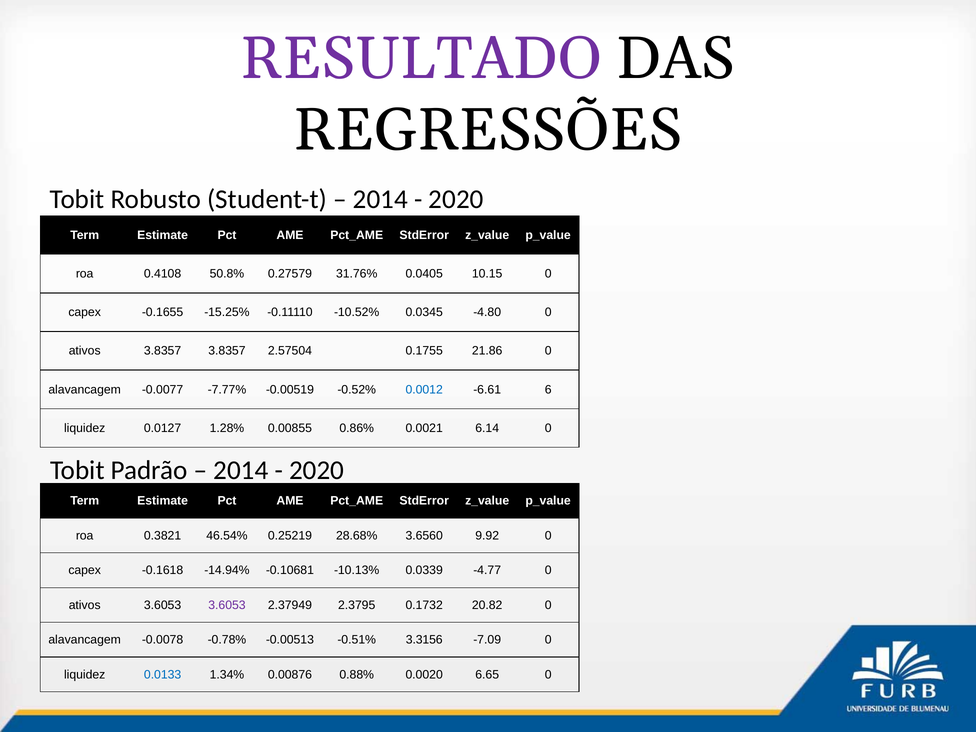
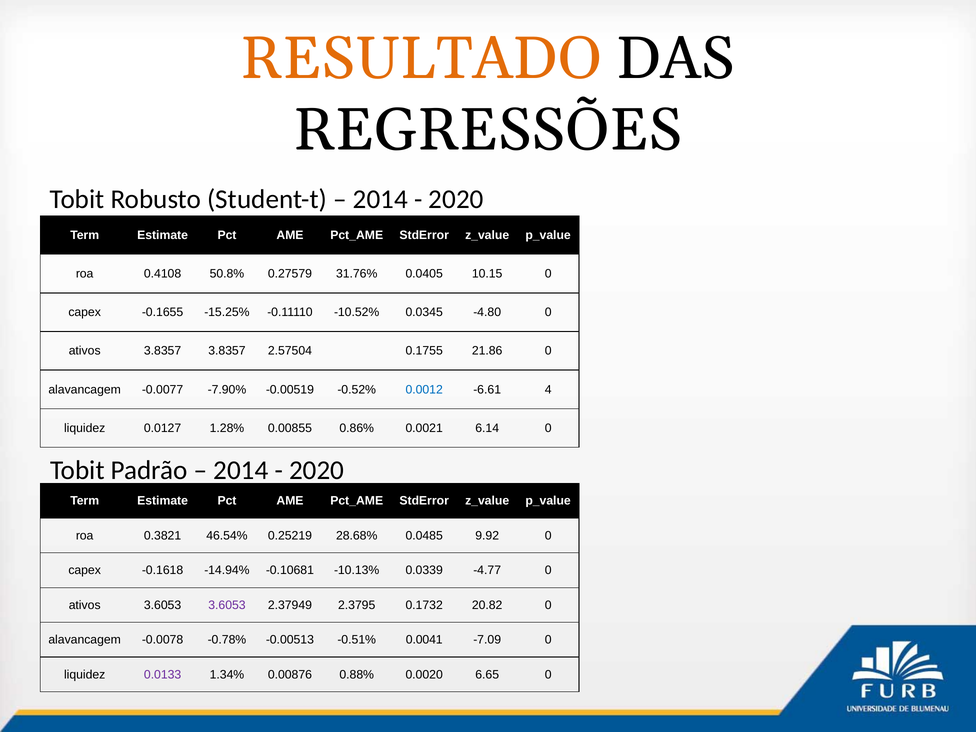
RESULTADO colour: purple -> orange
-7.77%: -7.77% -> -7.90%
6: 6 -> 4
3.6560: 3.6560 -> 0.0485
3.3156: 3.3156 -> 0.0041
0.0133 colour: blue -> purple
